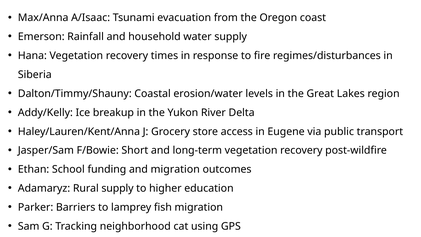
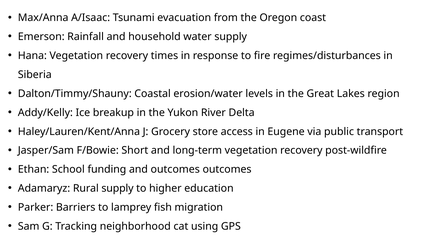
and migration: migration -> outcomes
